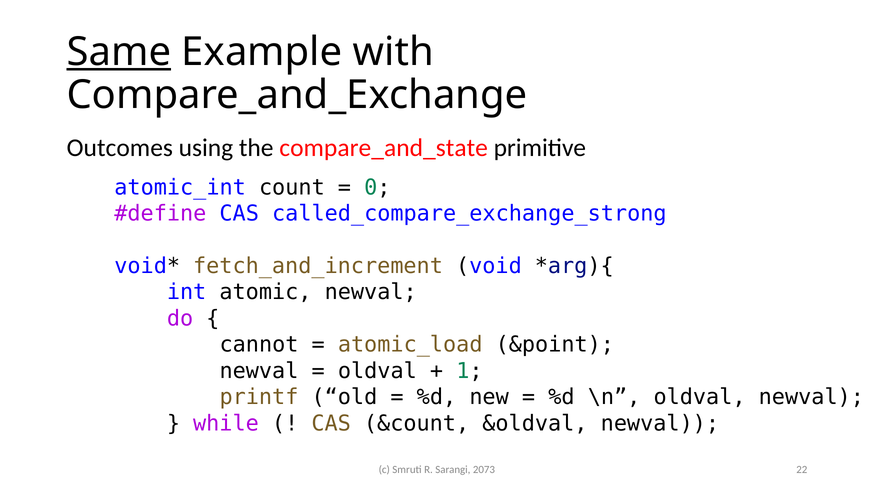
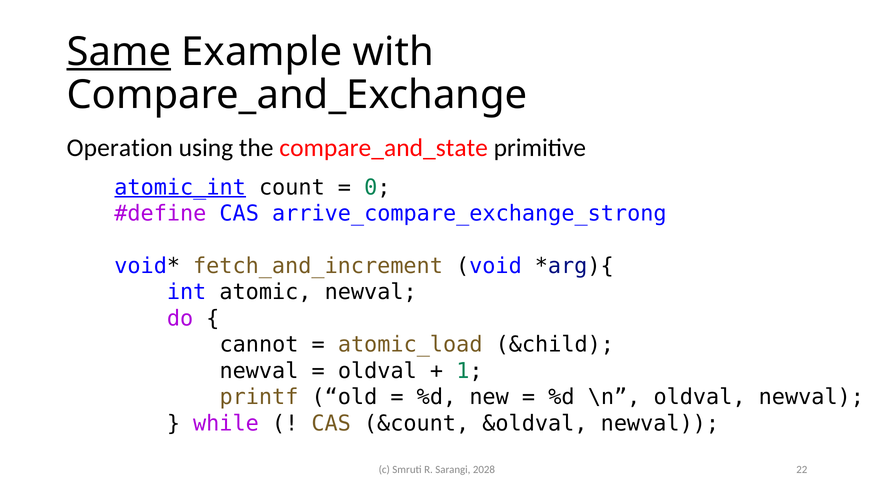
Outcomes: Outcomes -> Operation
atomic_int underline: none -> present
called_compare_exchange_strong: called_compare_exchange_strong -> arrive_compare_exchange_strong
&point: &point -> &child
2073: 2073 -> 2028
